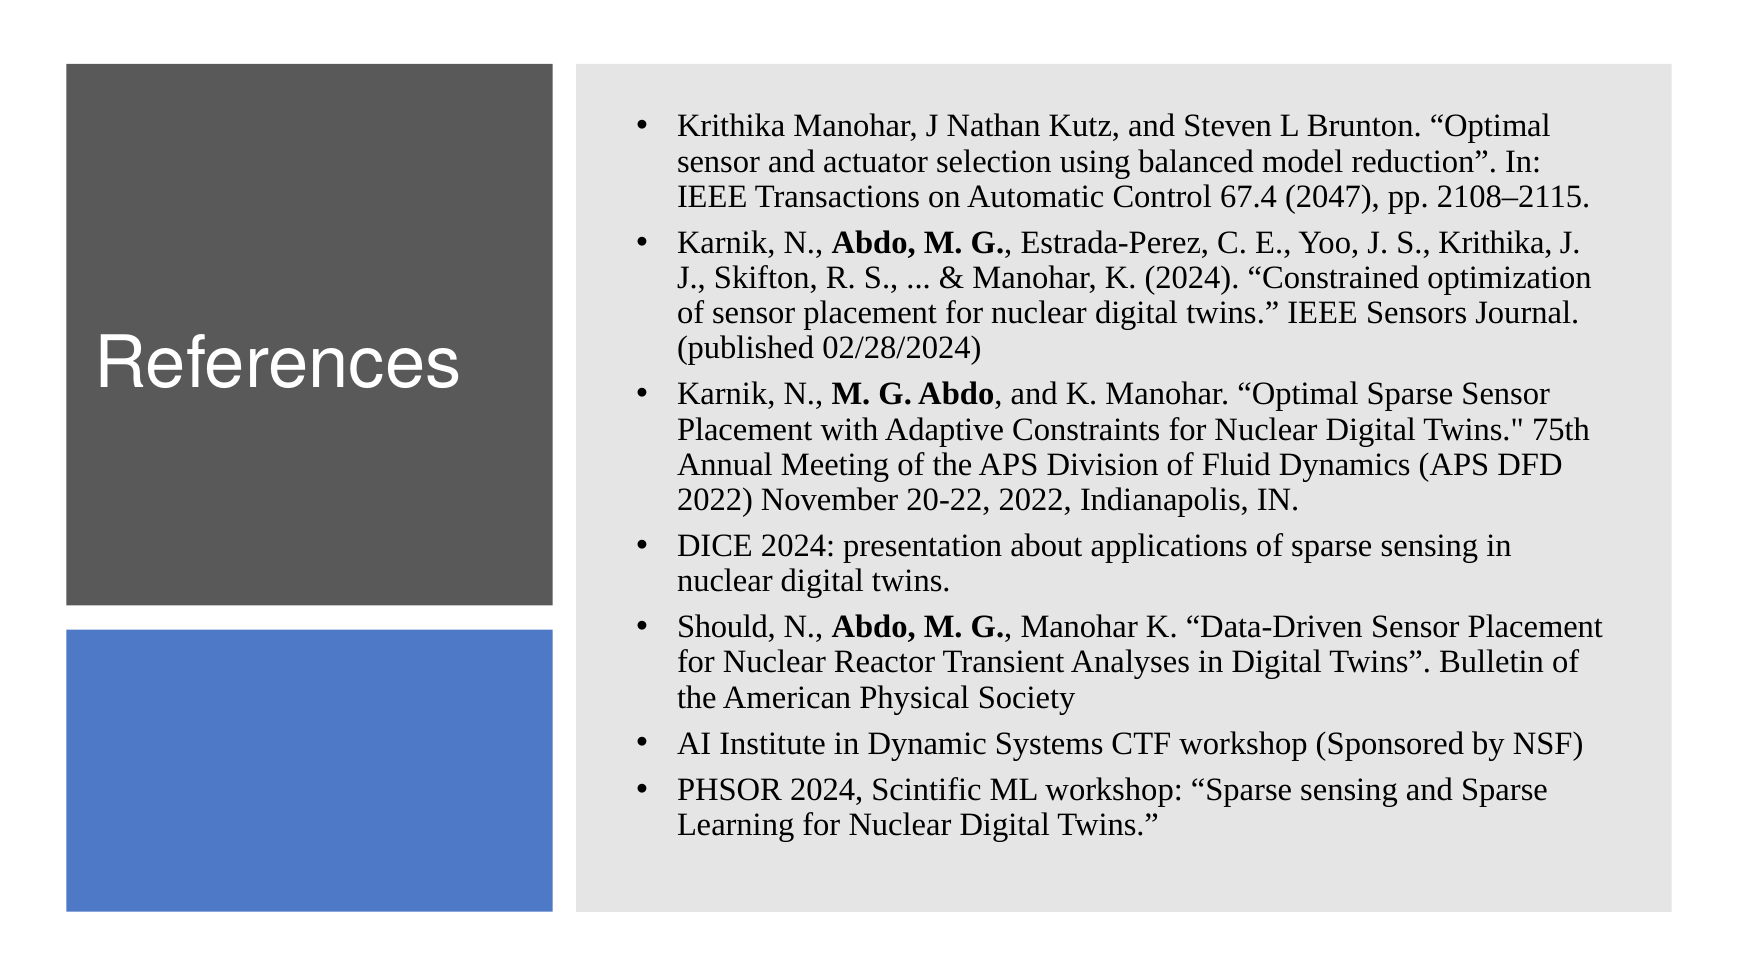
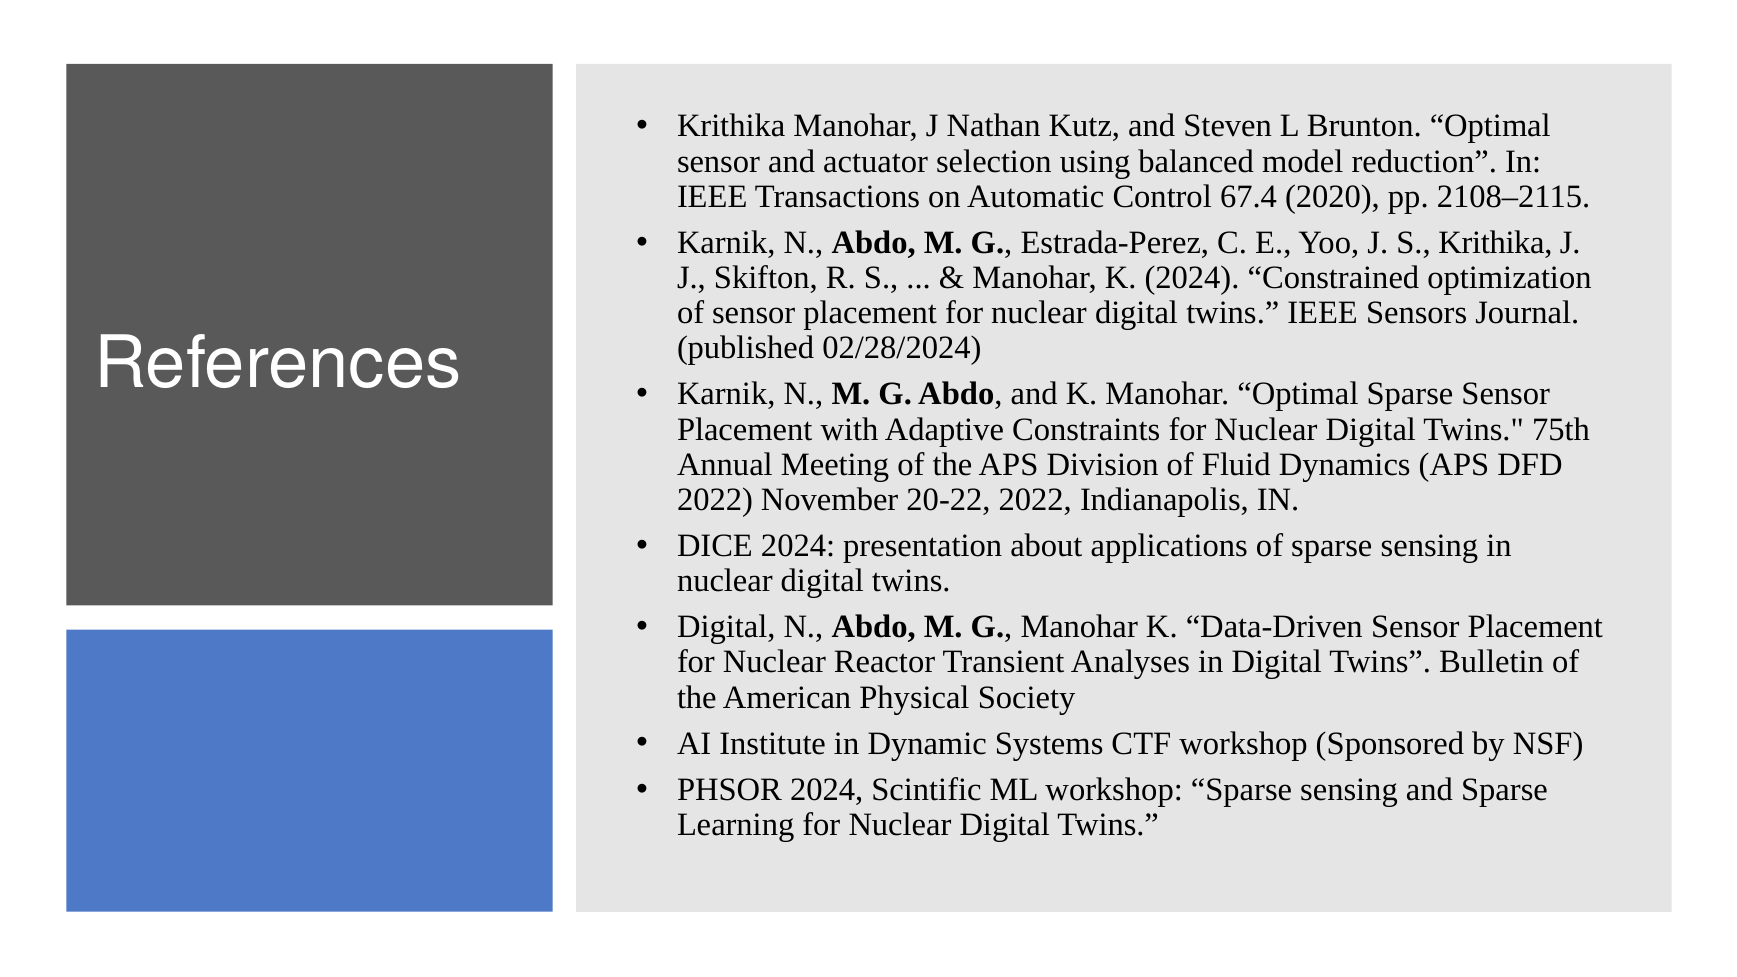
2047: 2047 -> 2020
Should at (726, 627): Should -> Digital
